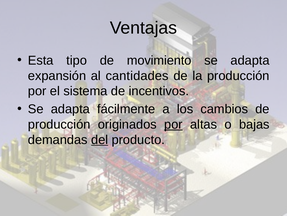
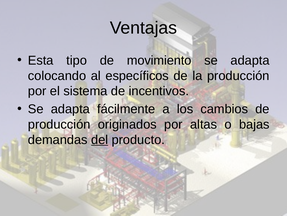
expansión: expansión -> colocando
cantidades: cantidades -> específicos
por at (173, 124) underline: present -> none
